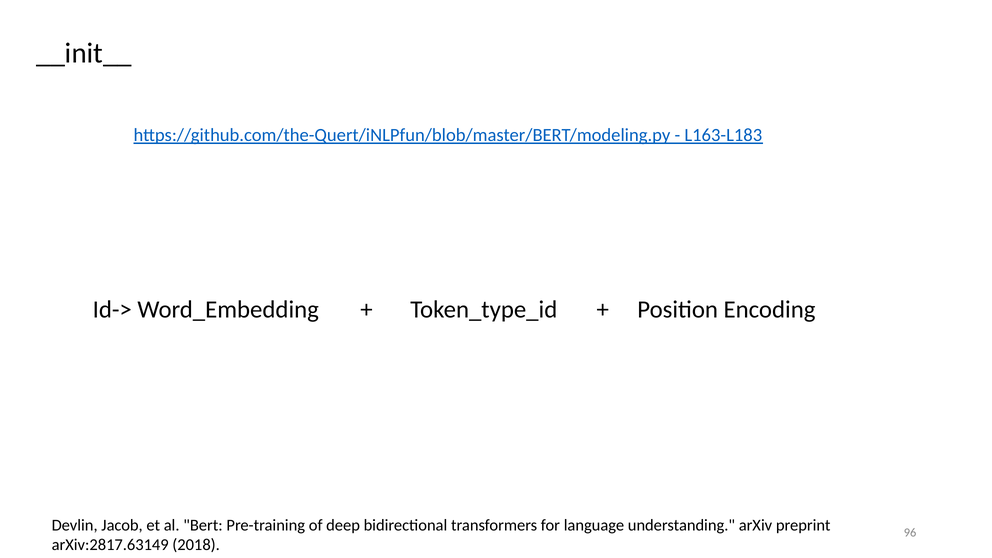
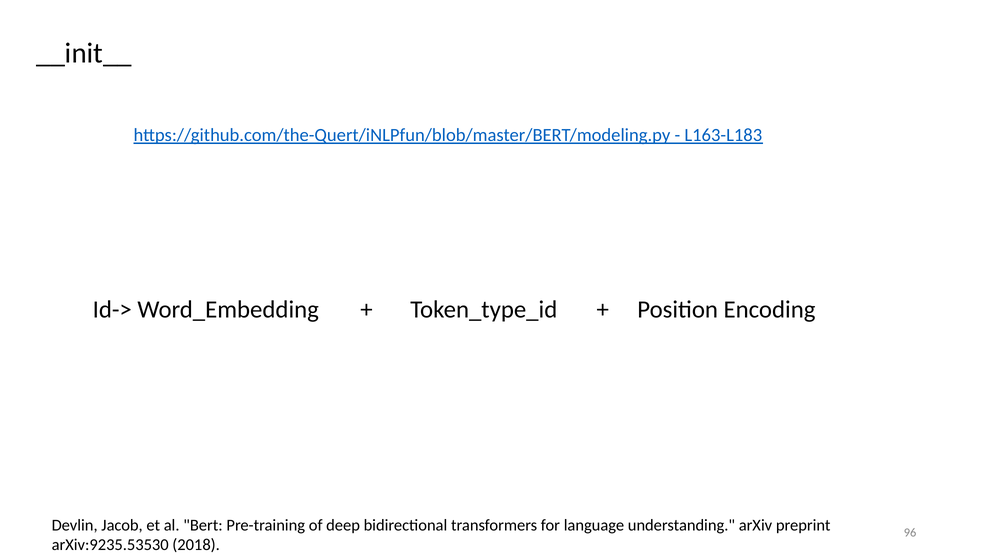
arXiv:2817.63149: arXiv:2817.63149 -> arXiv:9235.53530
